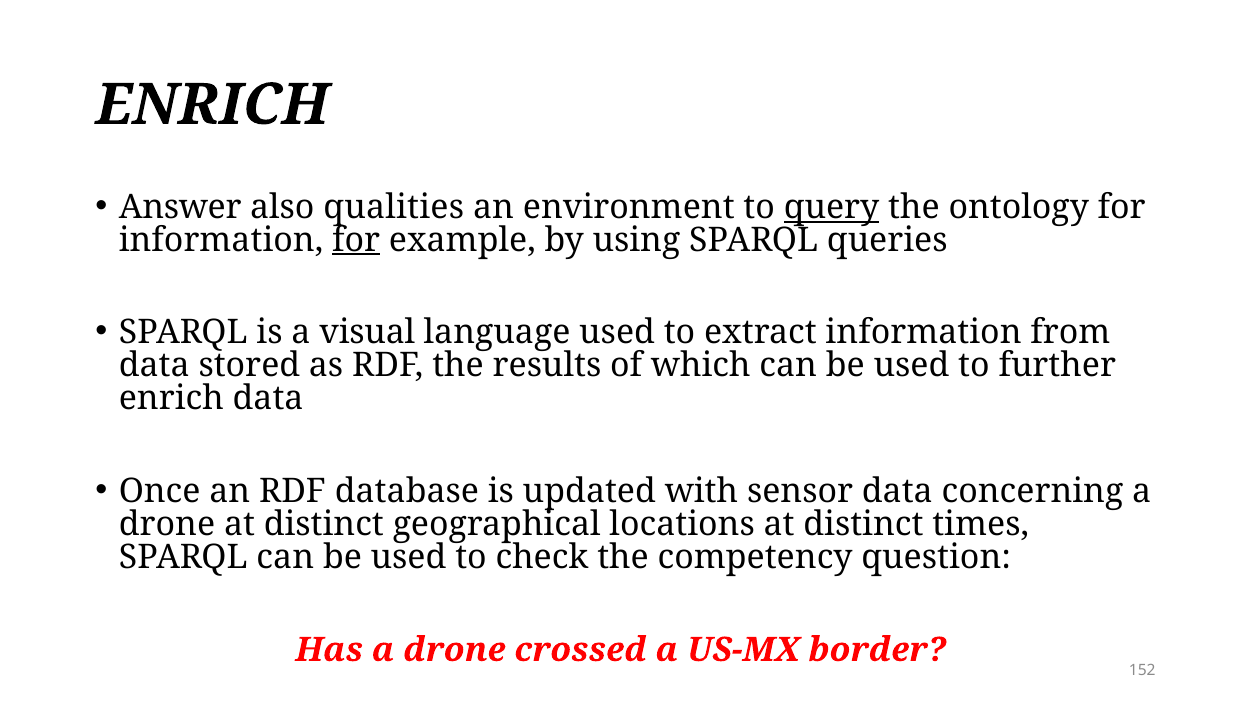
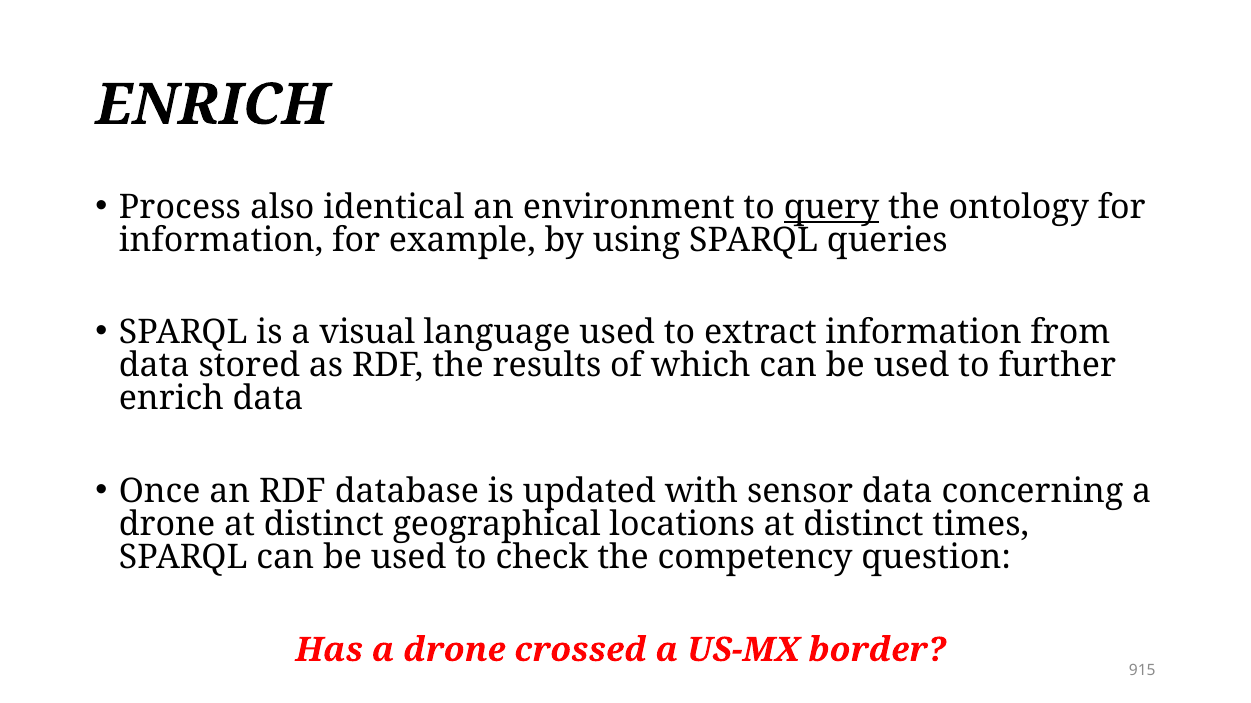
Answer: Answer -> Process
qualities: qualities -> identical
for at (356, 240) underline: present -> none
152: 152 -> 915
